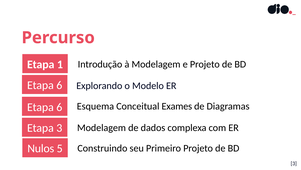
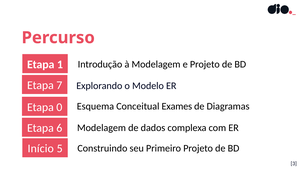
6 at (59, 85): 6 -> 7
6 at (59, 107): 6 -> 0
Etapa 3: 3 -> 6
Nulos: Nulos -> Início
